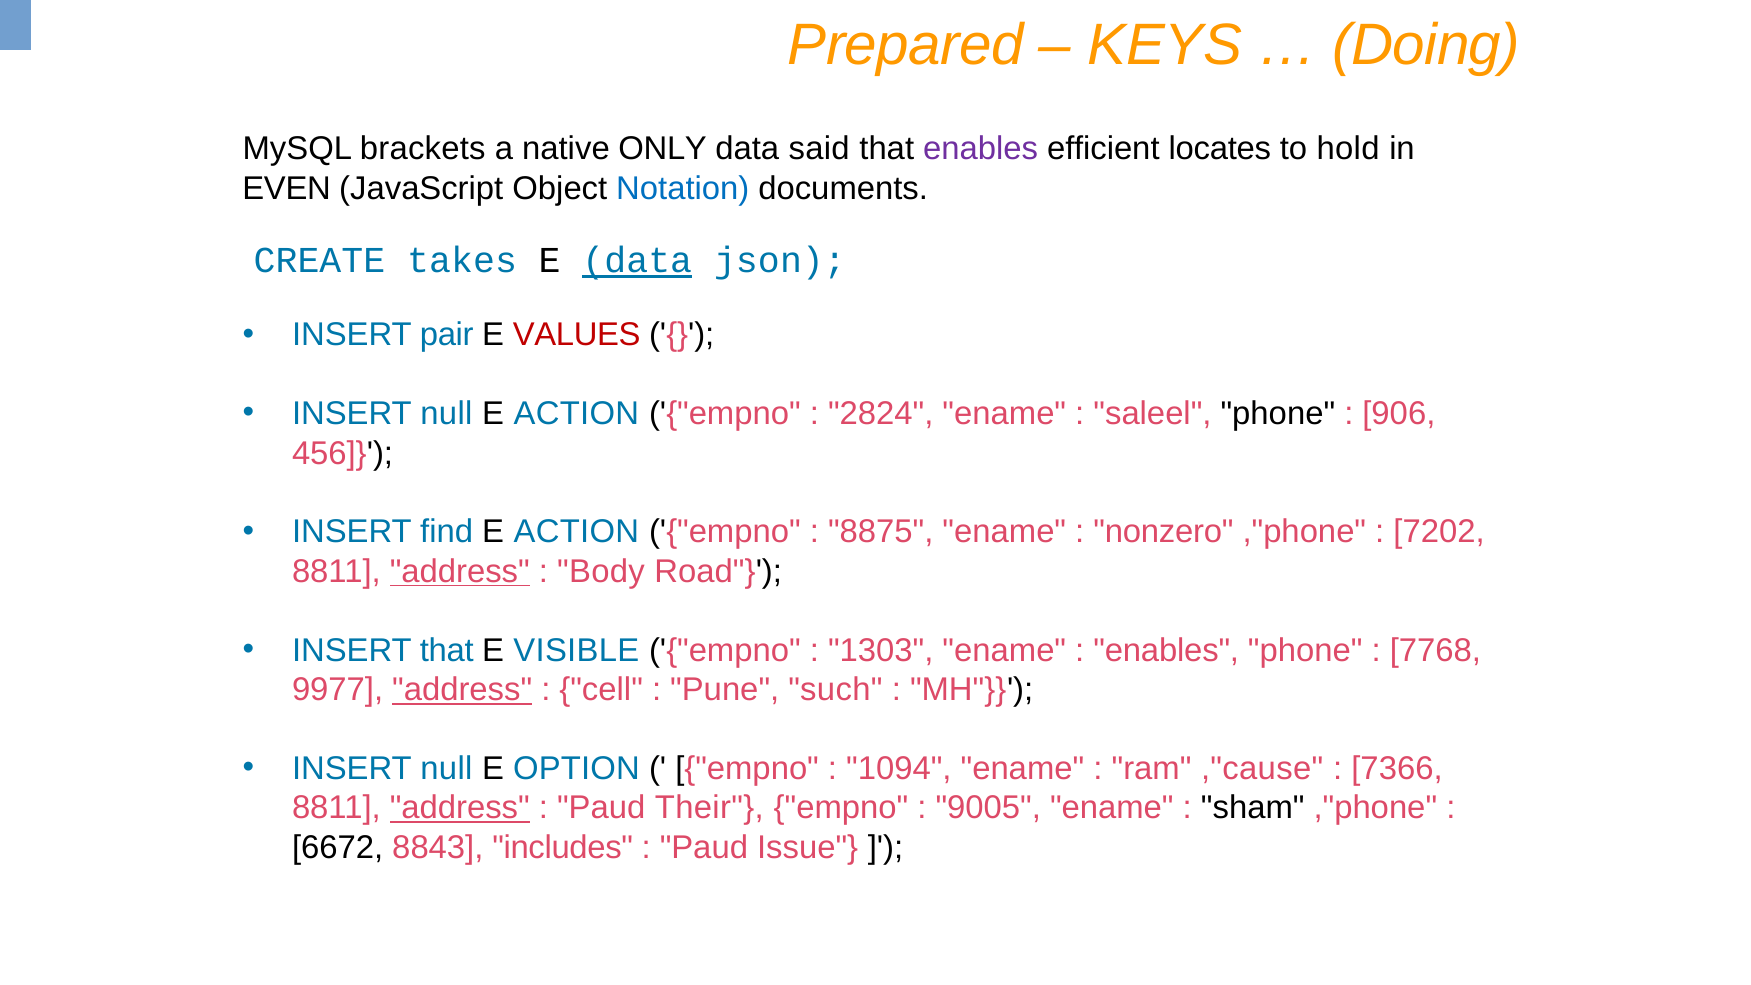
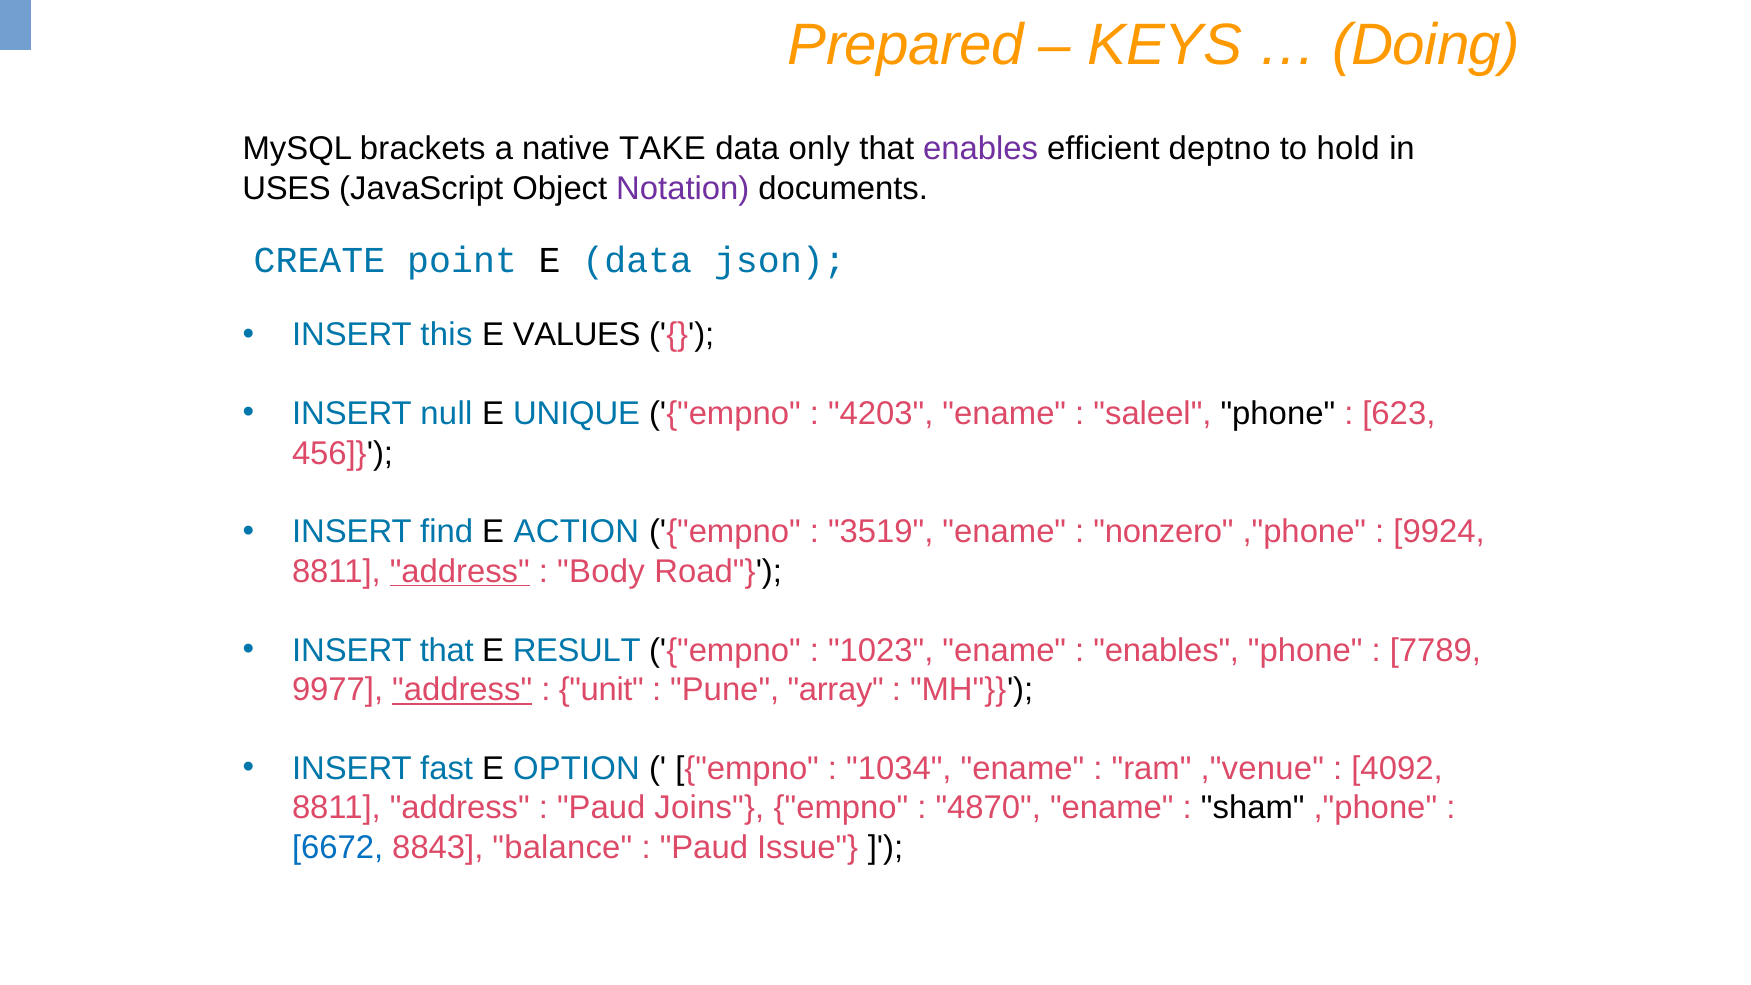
ONLY: ONLY -> TAKE
said: said -> only
locates: locates -> deptno
EVEN: EVEN -> USES
Notation colour: blue -> purple
takes: takes -> point
data at (637, 261) underline: present -> none
pair: pair -> this
VALUES colour: red -> black
ACTION at (576, 414): ACTION -> UNIQUE
2824: 2824 -> 4203
906: 906 -> 623
8875: 8875 -> 3519
7202: 7202 -> 9924
VISIBLE: VISIBLE -> RESULT
1303: 1303 -> 1023
7768: 7768 -> 7789
cell: cell -> unit
such: such -> array
null at (446, 768): null -> fast
1094: 1094 -> 1034
,"cause: ,"cause -> ,"venue
7366: 7366 -> 4092
address at (460, 808) underline: present -> none
Their: Their -> Joins
9005: 9005 -> 4870
6672 colour: black -> blue
includes: includes -> balance
